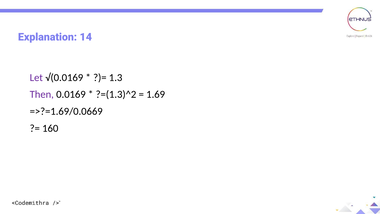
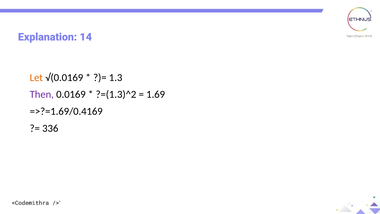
Let colour: purple -> orange
=>?=1.69/0.0669: =>?=1.69/0.0669 -> =>?=1.69/0.4169
160: 160 -> 336
